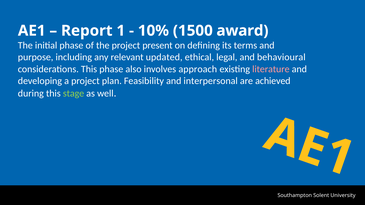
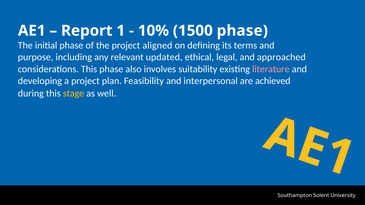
1500 award: award -> phase
present: present -> aligned
behavioural: behavioural -> approached
approach: approach -> suitability
stage colour: light green -> yellow
